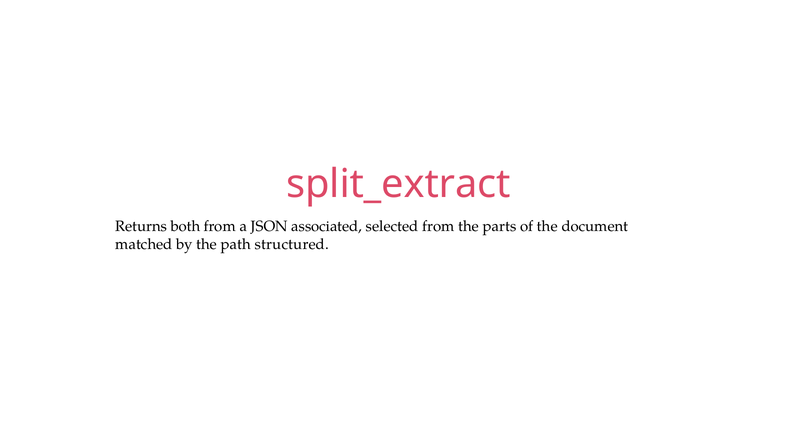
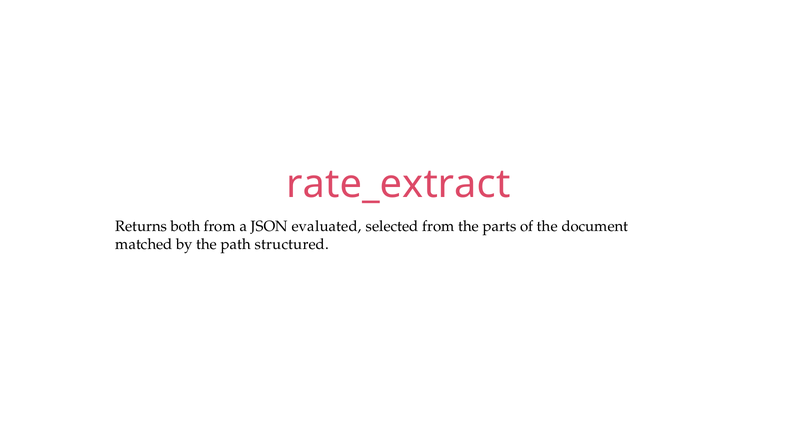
split_extract: split_extract -> rate_extract
associated: associated -> evaluated
